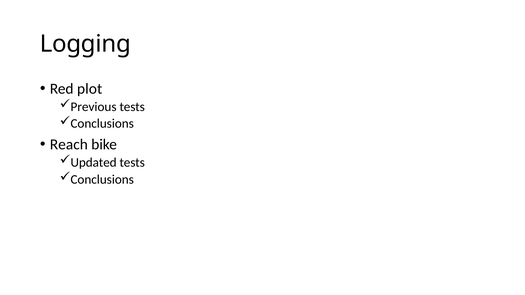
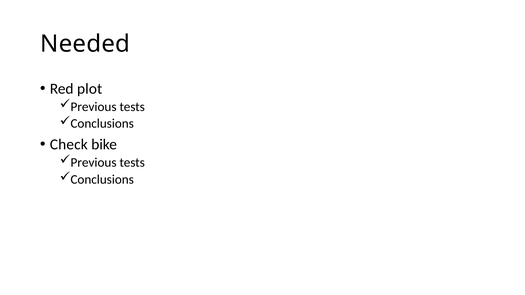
Logging: Logging -> Needed
Reach: Reach -> Check
Updated at (94, 163): Updated -> Previous
